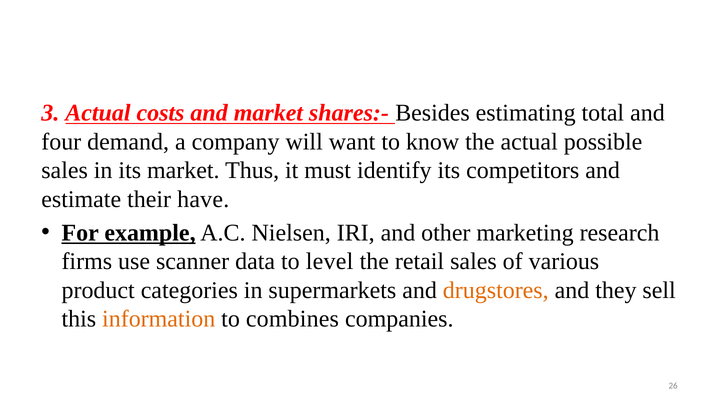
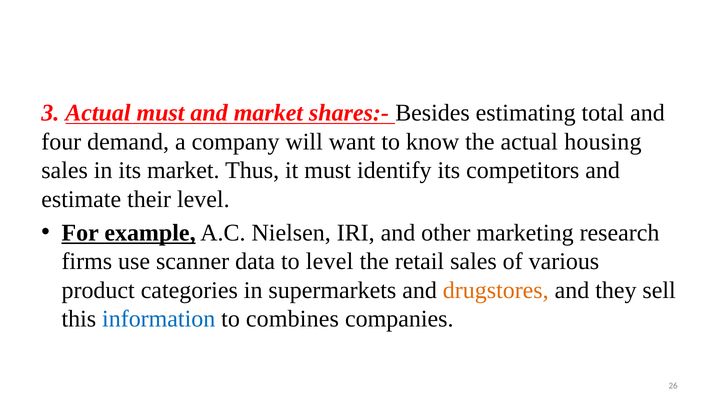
Actual costs: costs -> must
possible: possible -> housing
their have: have -> level
information colour: orange -> blue
